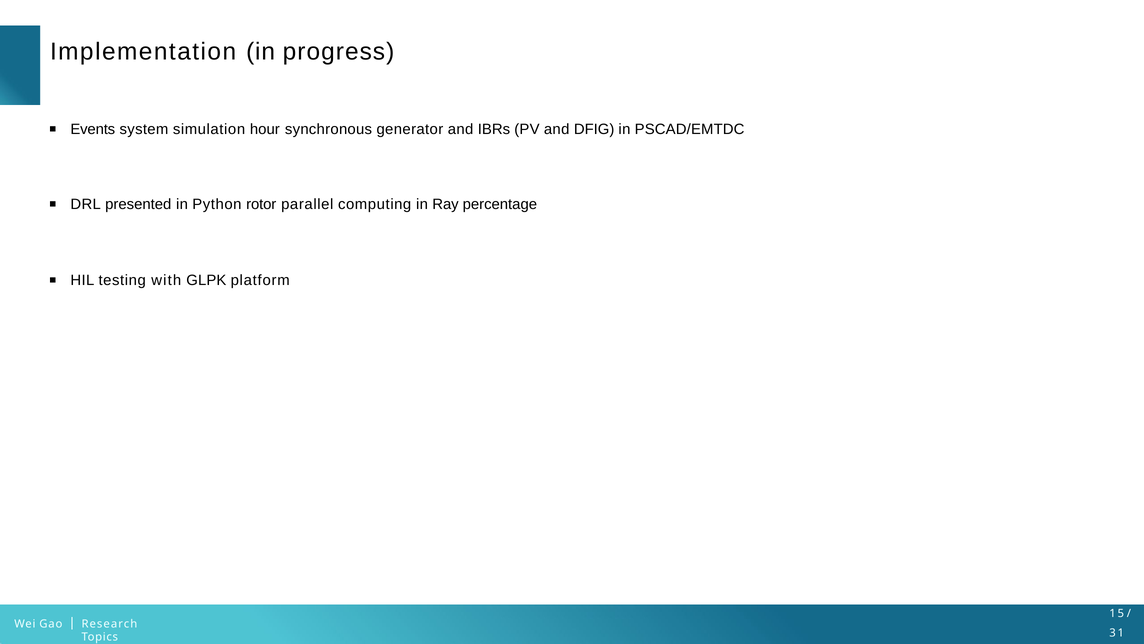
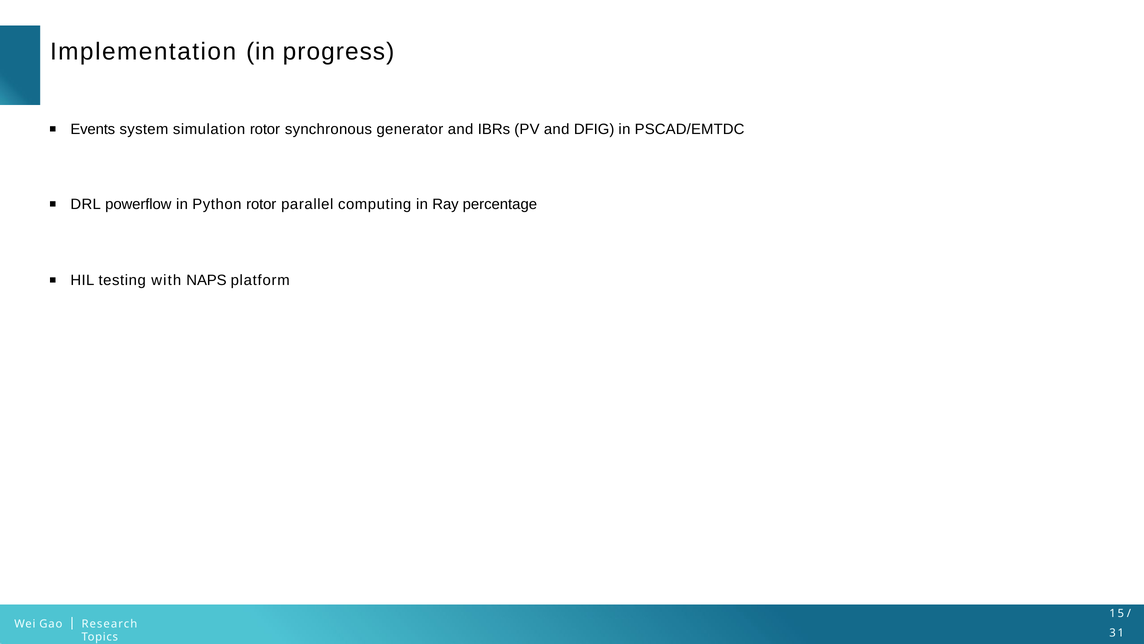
simulation hour: hour -> rotor
presented: presented -> powerflow
GLPK: GLPK -> NAPS
